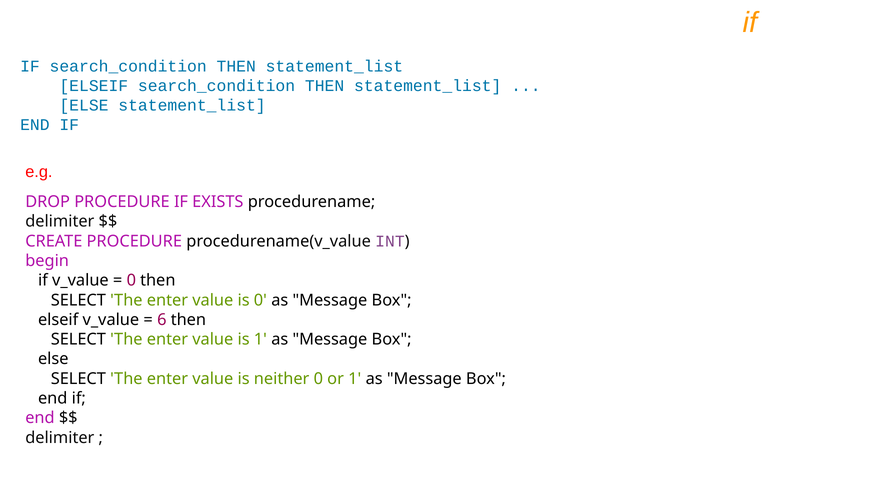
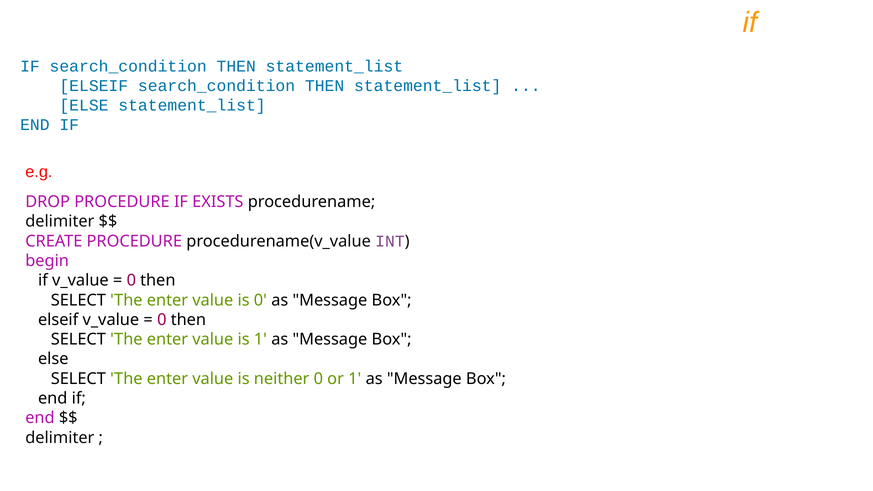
6 at (162, 320): 6 -> 0
